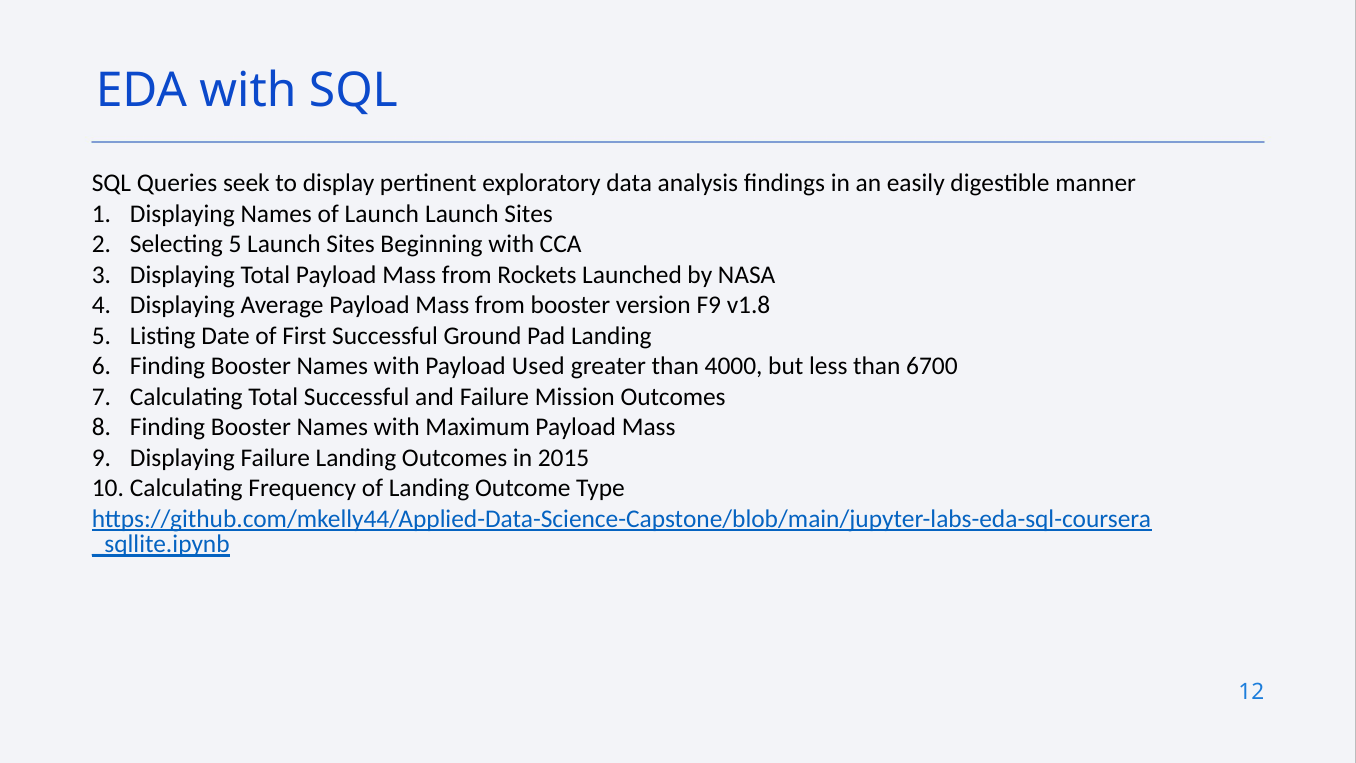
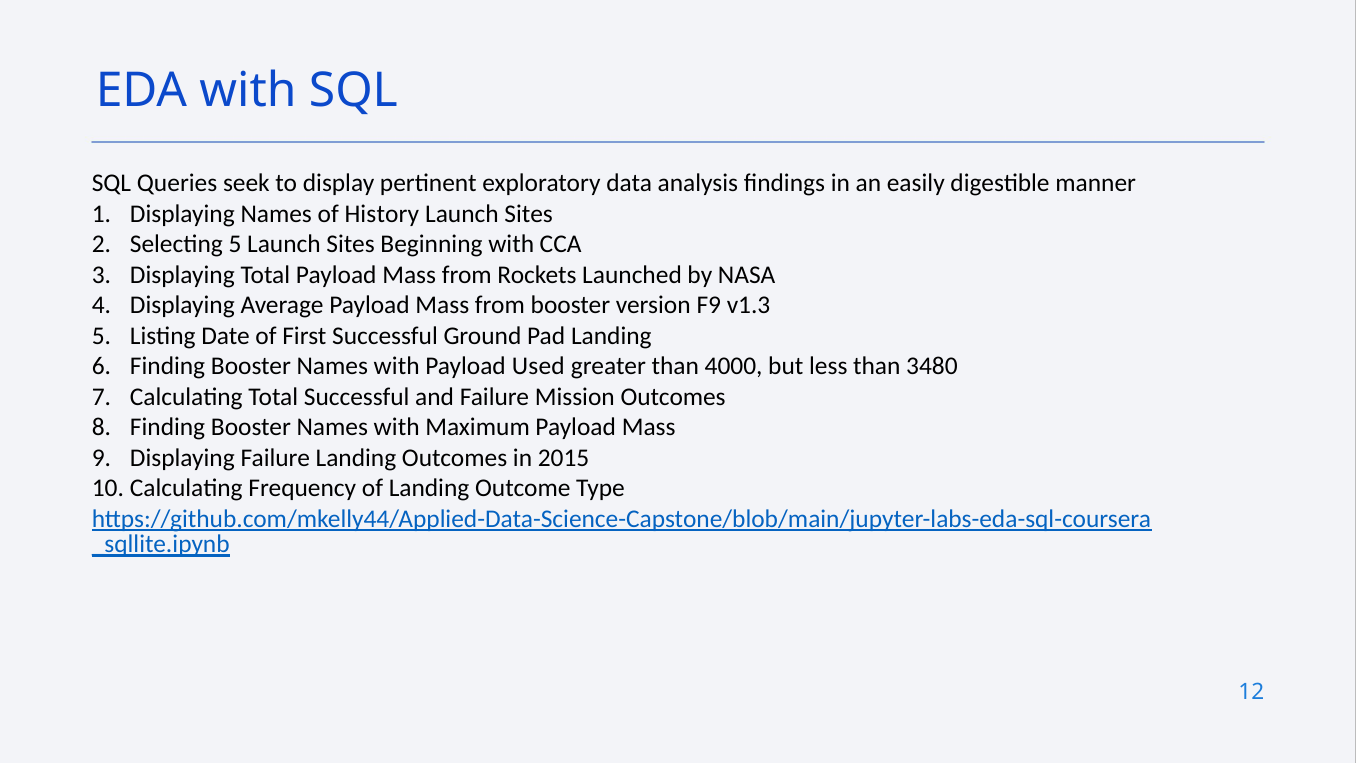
of Launch: Launch -> History
v1.8: v1.8 -> v1.3
6700: 6700 -> 3480
